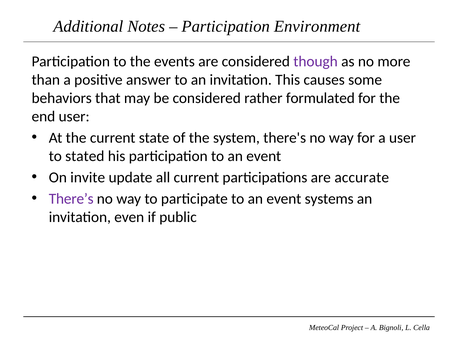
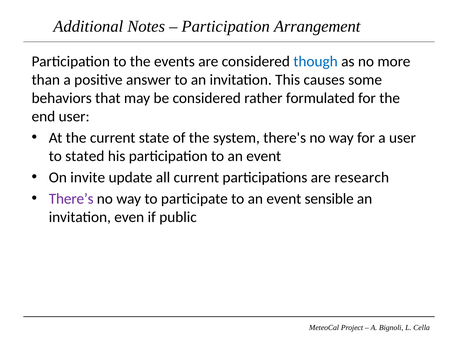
Environment: Environment -> Arrangement
though colour: purple -> blue
accurate: accurate -> research
systems: systems -> sensible
